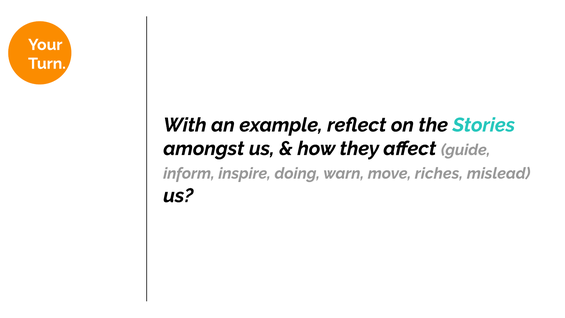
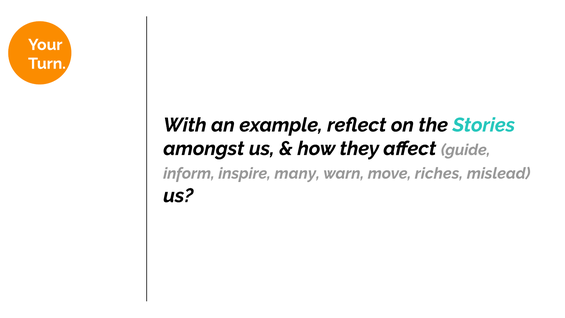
doing: doing -> many
